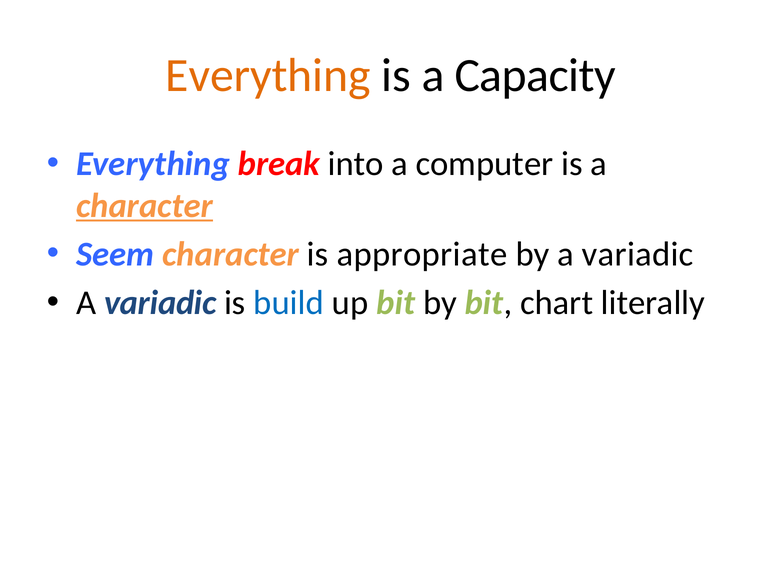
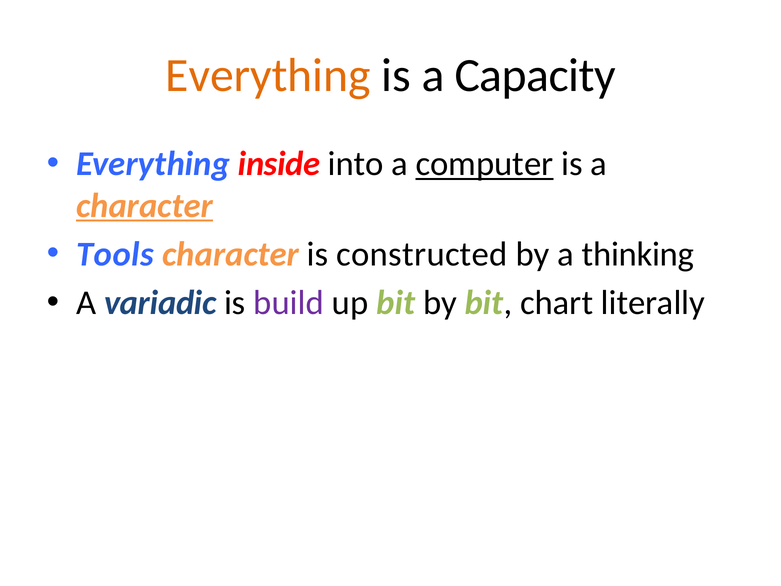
break: break -> inside
computer underline: none -> present
Seem: Seem -> Tools
appropriate: appropriate -> constructed
by a variadic: variadic -> thinking
build colour: blue -> purple
